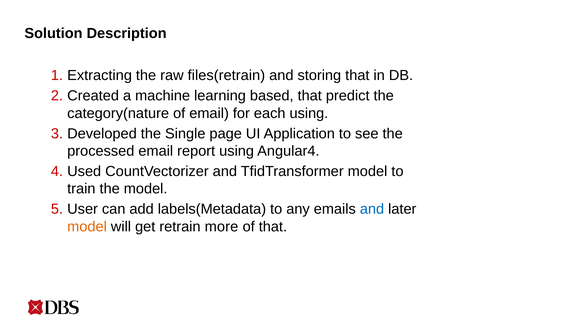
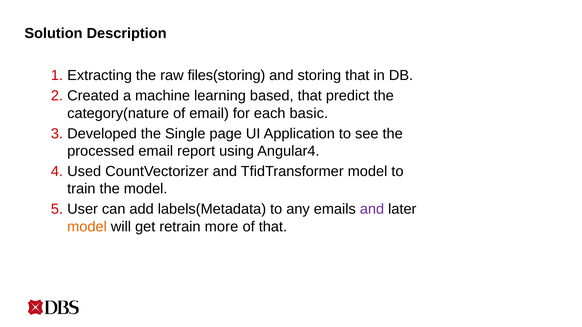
files(retrain: files(retrain -> files(storing
each using: using -> basic
and at (372, 209) colour: blue -> purple
